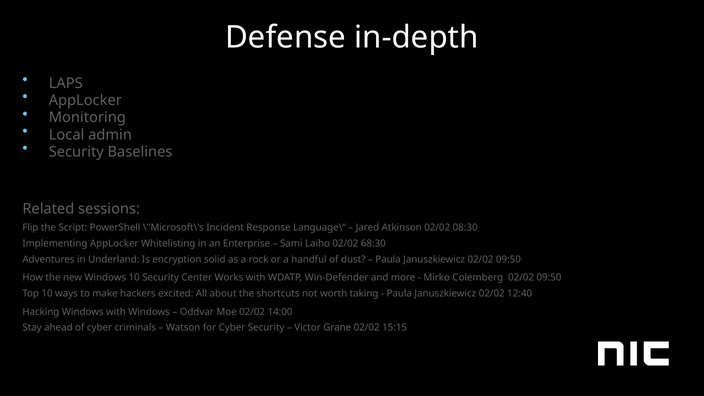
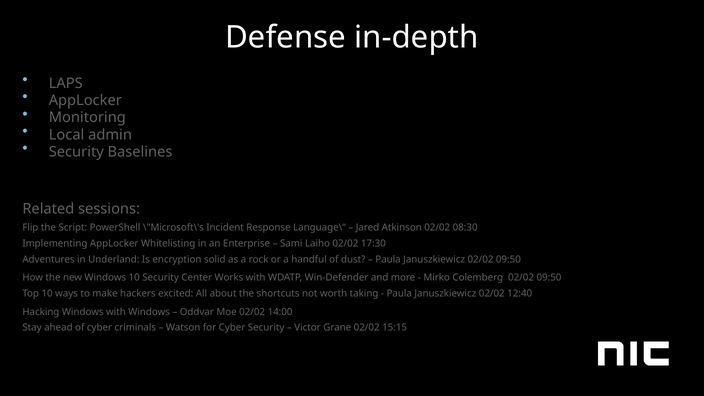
68:30: 68:30 -> 17:30
